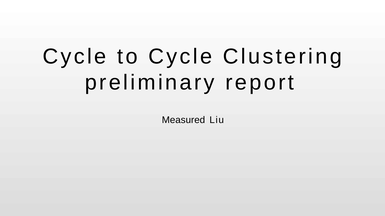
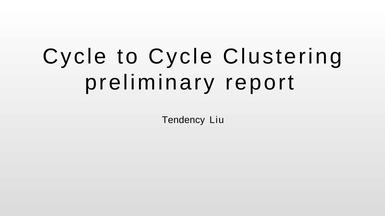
Measured: Measured -> Tendency
